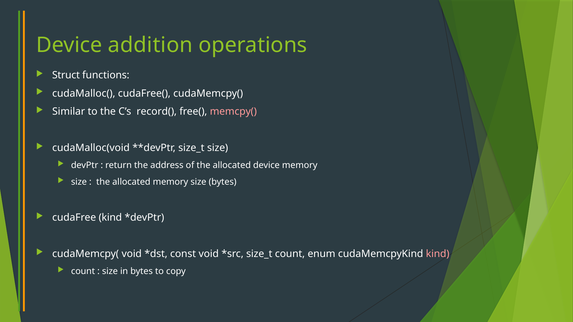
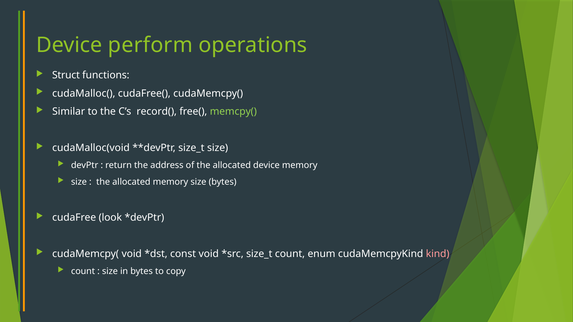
addition: addition -> perform
memcpy( colour: pink -> light green
cudaFree kind: kind -> look
